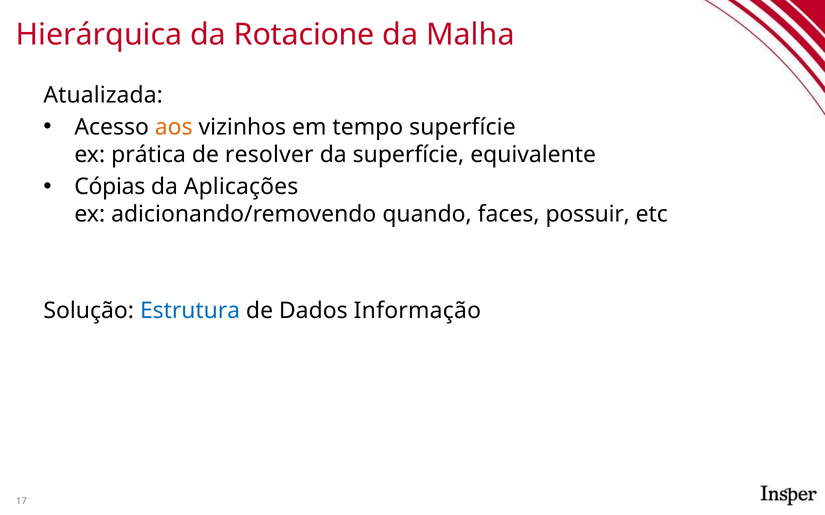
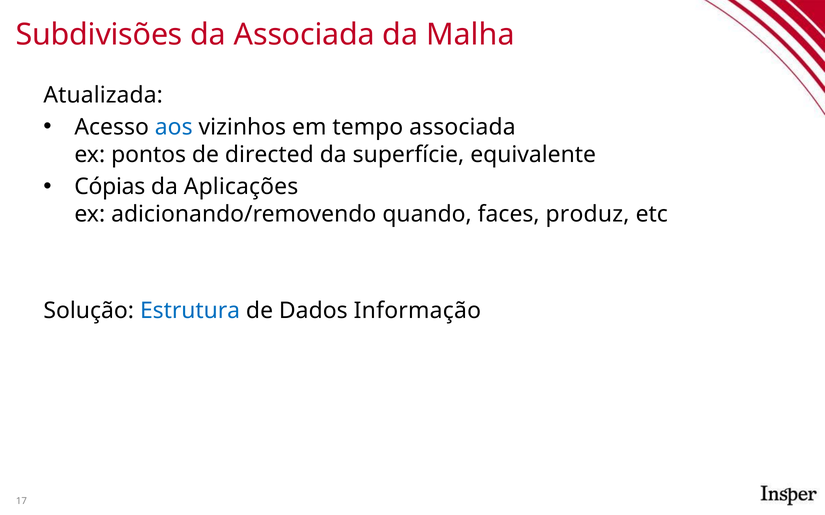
Hierárquica: Hierárquica -> Subdivisões
da Rotacione: Rotacione -> Associada
aos colour: orange -> blue
tempo superfície: superfície -> associada
prática: prática -> pontos
resolver: resolver -> directed
possuir: possuir -> produz
